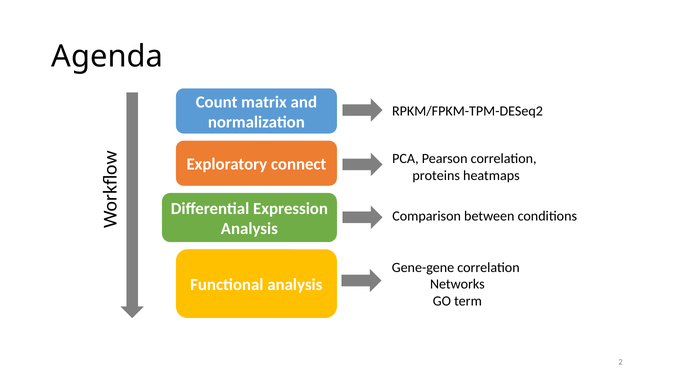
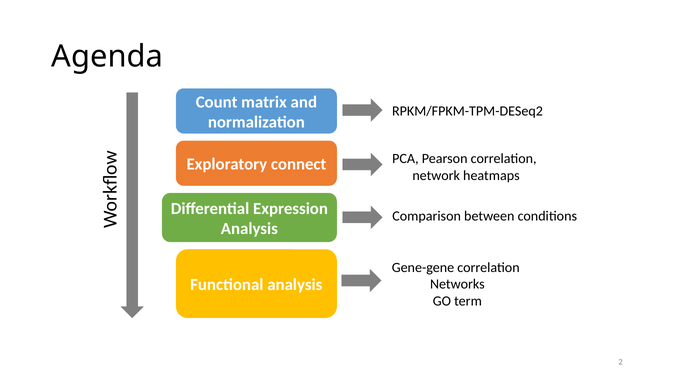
proteins: proteins -> network
